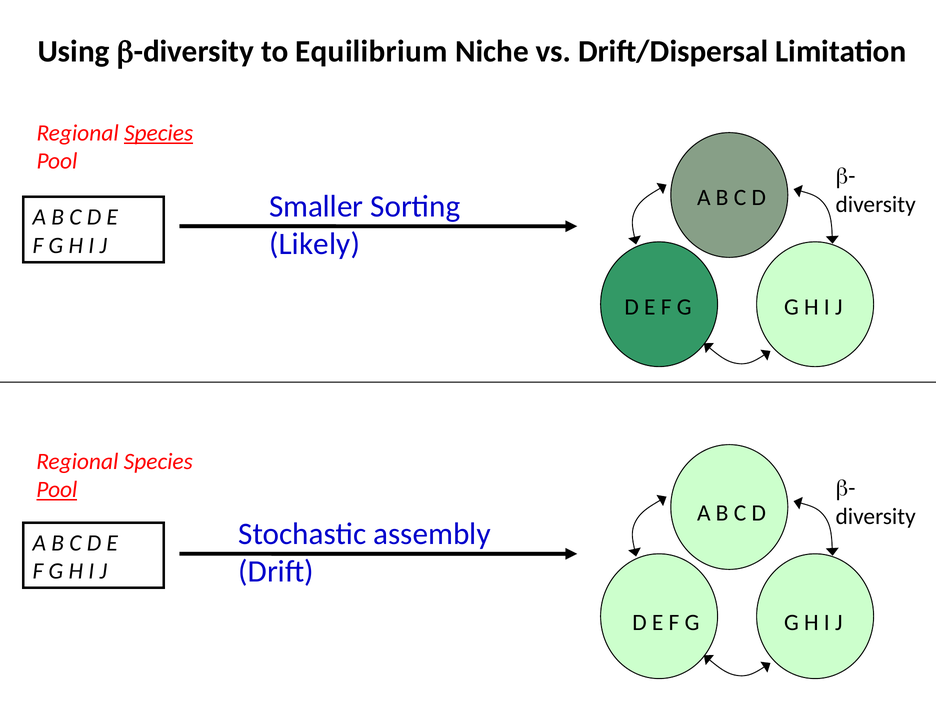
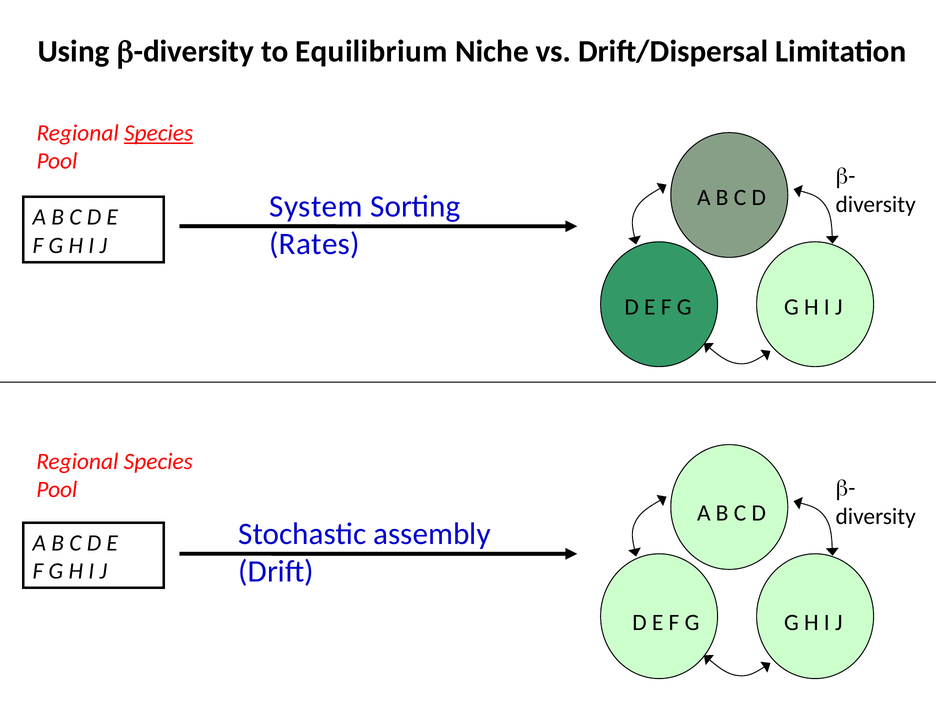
Smaller: Smaller -> System
Likely: Likely -> Rates
Pool at (57, 490) underline: present -> none
